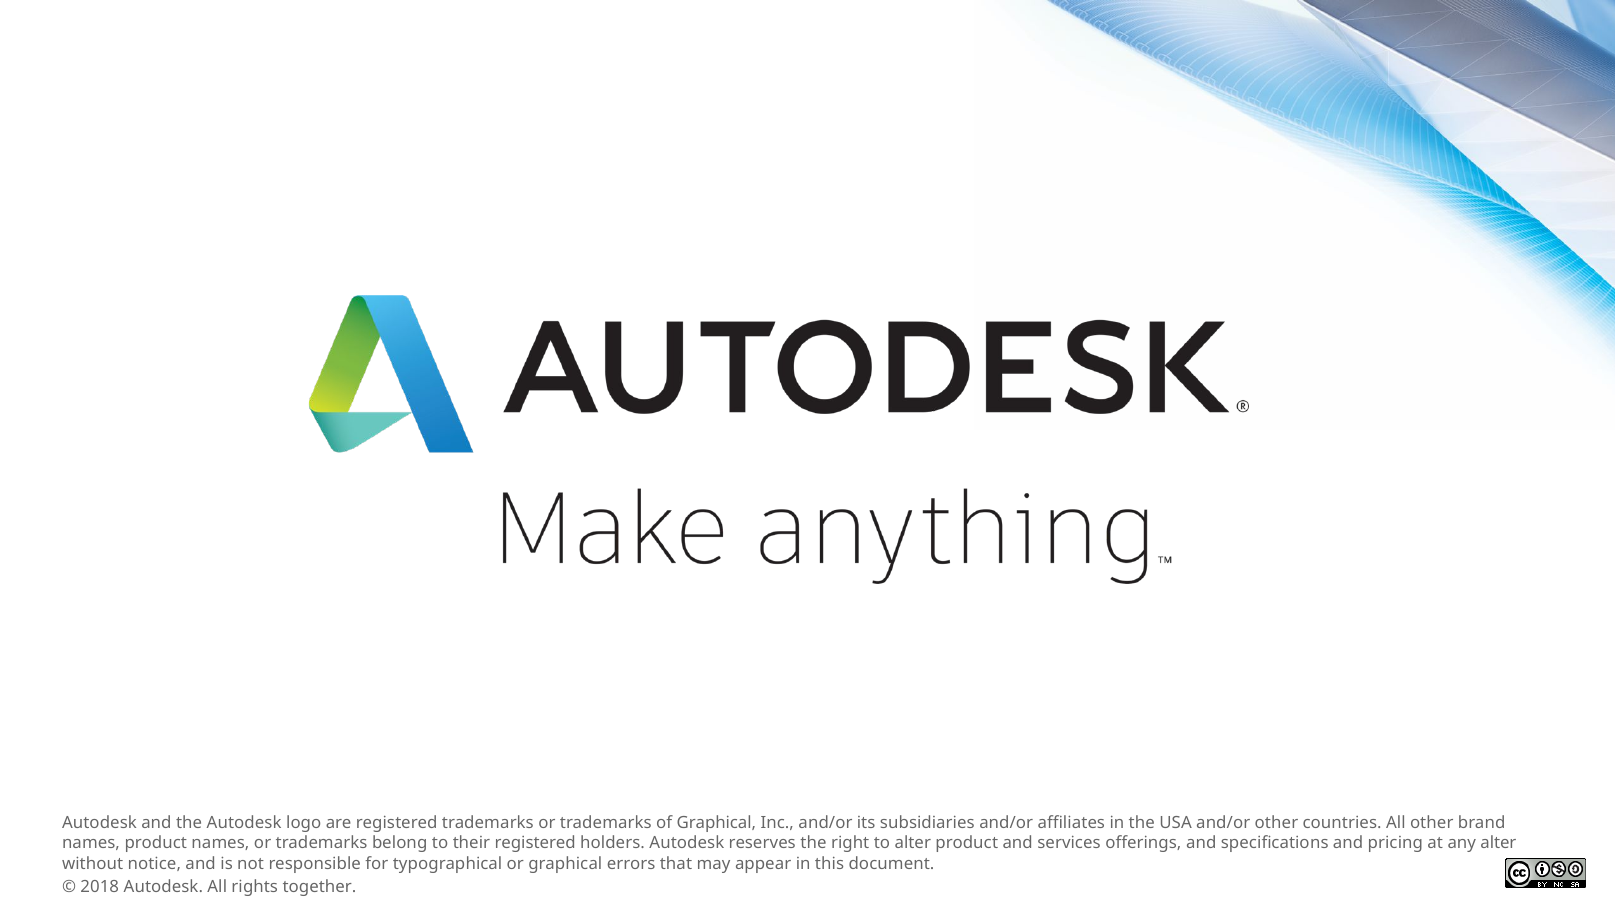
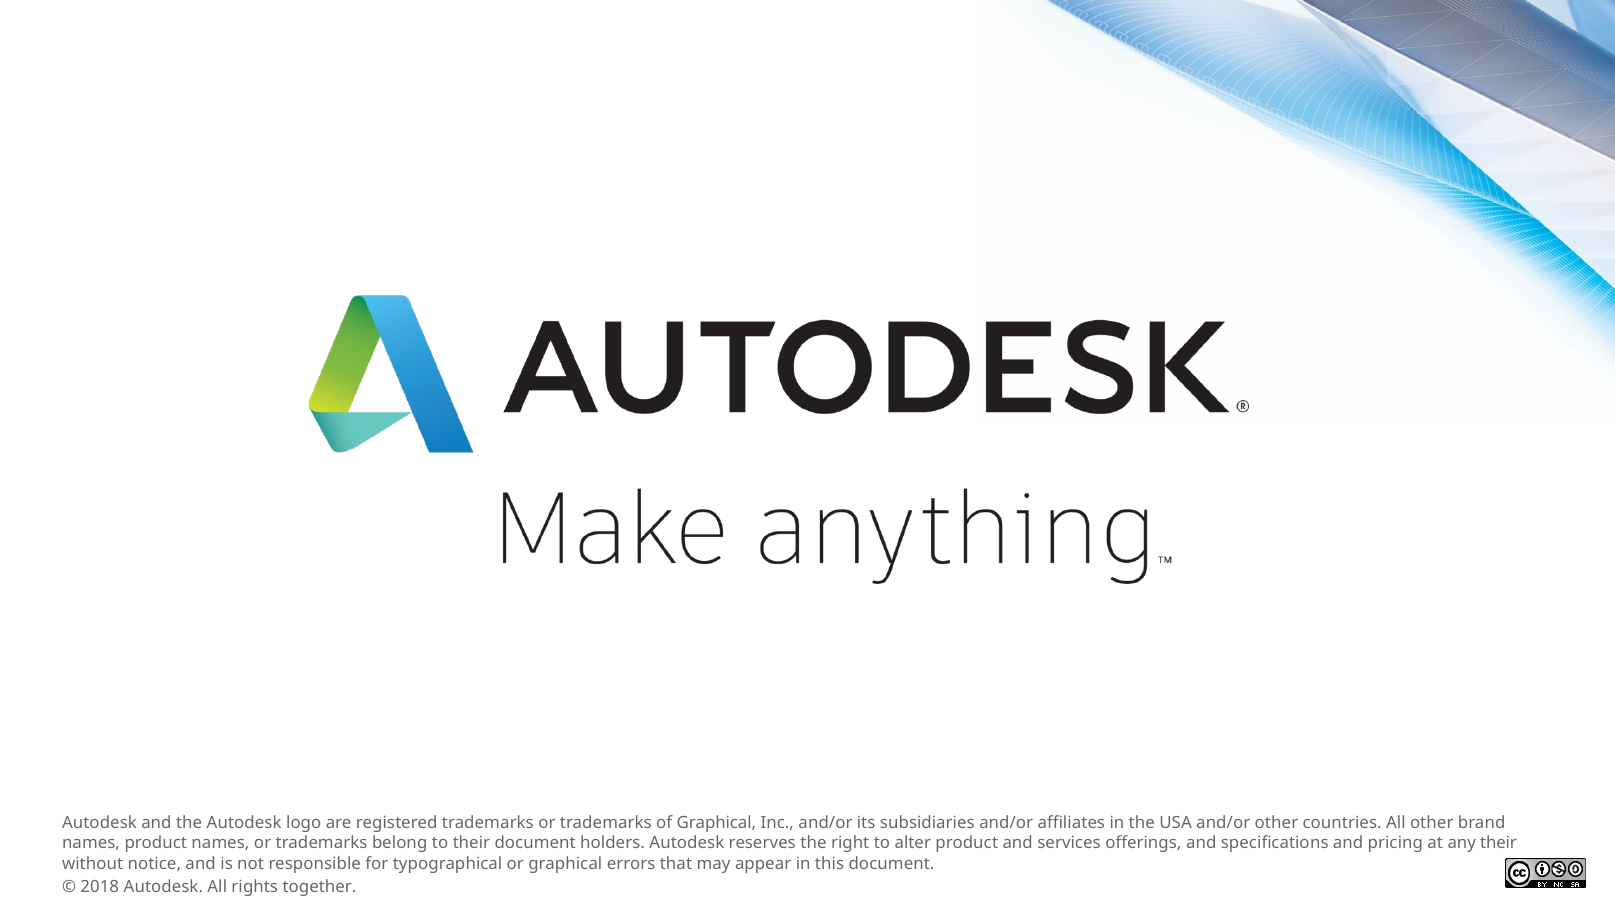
their registered: registered -> document
any alter: alter -> their
